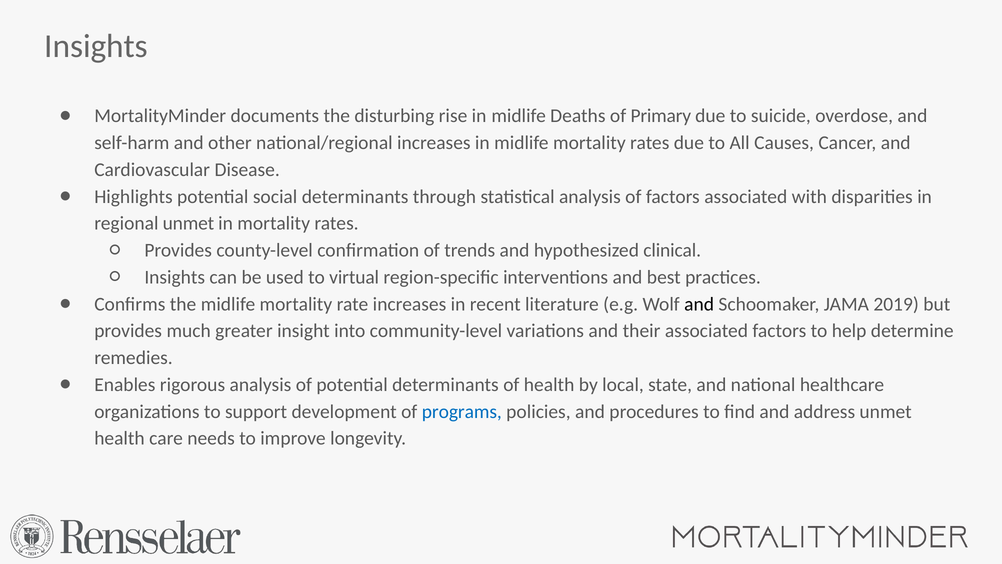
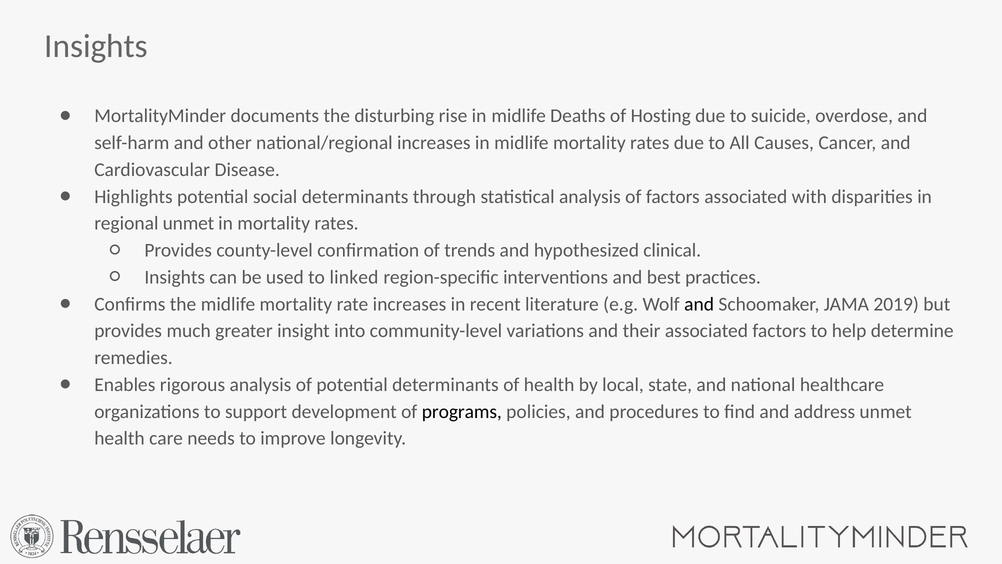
Primary: Primary -> Hosting
virtual: virtual -> linked
programs colour: blue -> black
